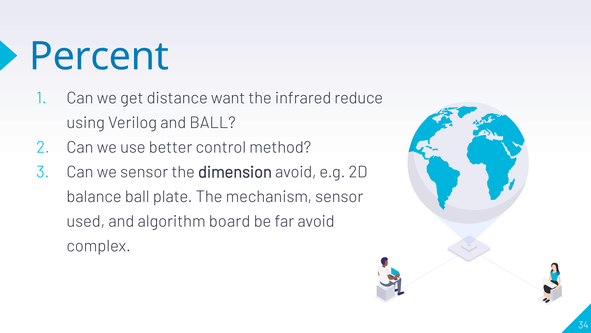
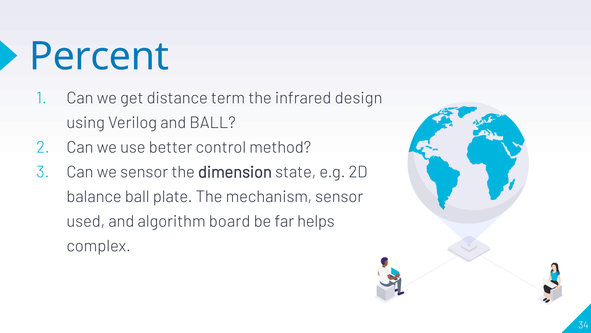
want: want -> term
reduce: reduce -> design
dimension avoid: avoid -> state
far avoid: avoid -> helps
